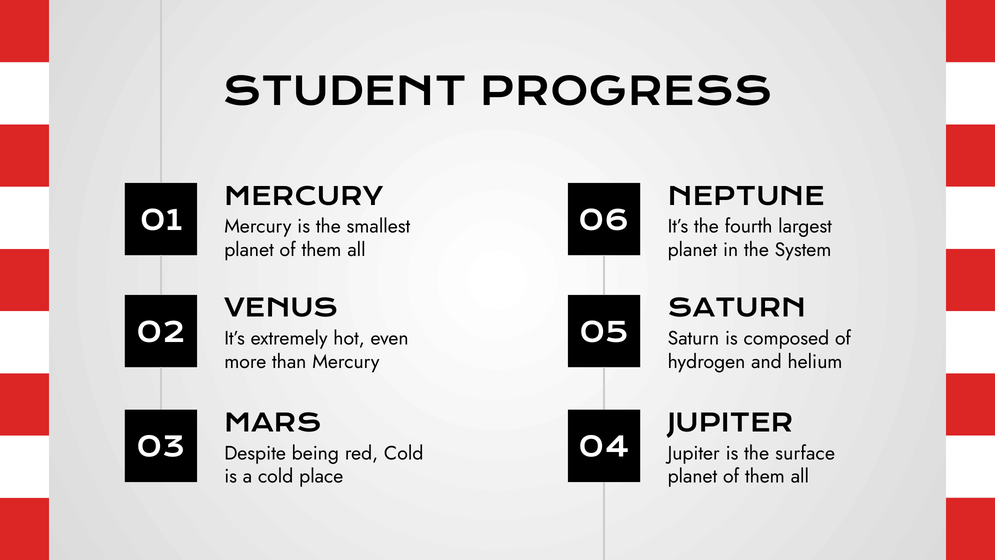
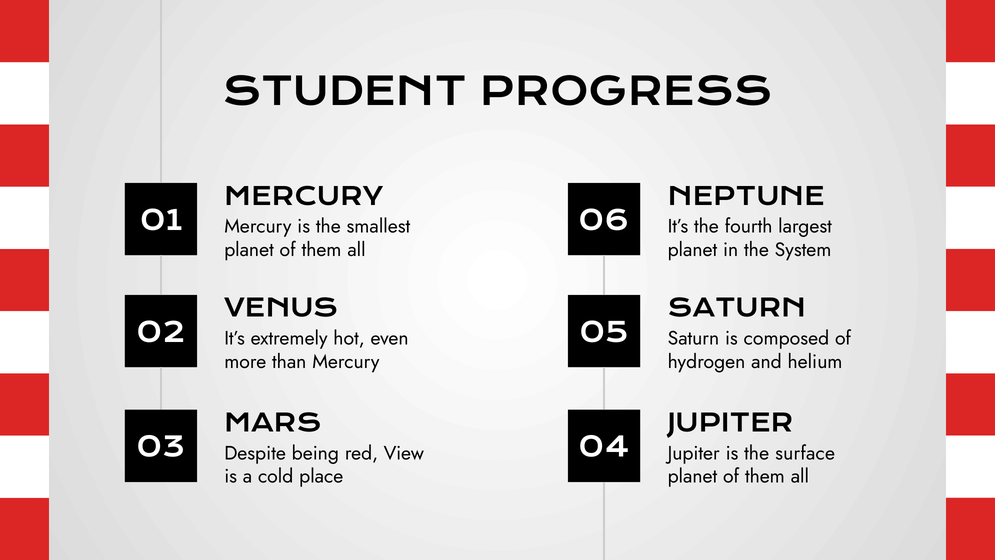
red Cold: Cold -> View
